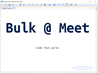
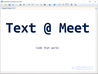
Bulk: Bulk -> Text
